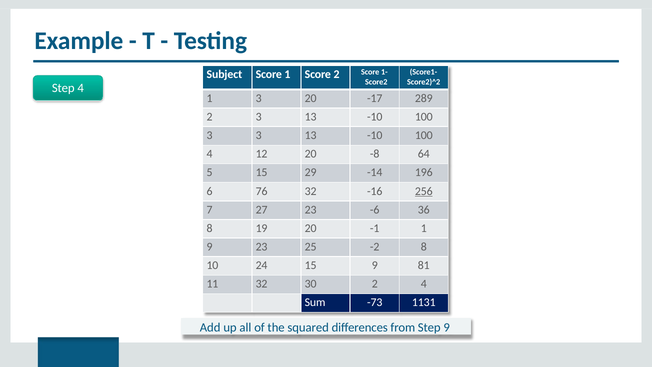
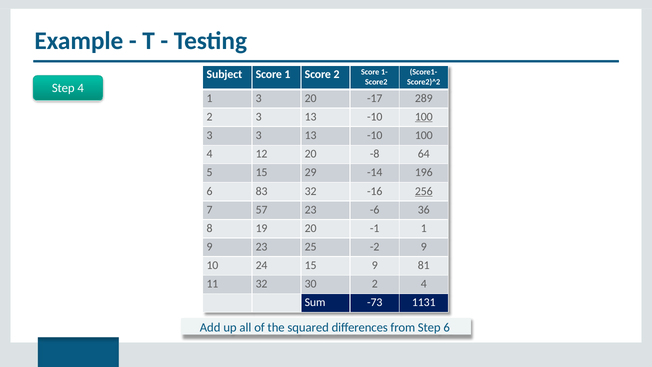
100 at (424, 117) underline: none -> present
76: 76 -> 83
27: 27 -> 57
-2 8: 8 -> 9
Step 9: 9 -> 6
